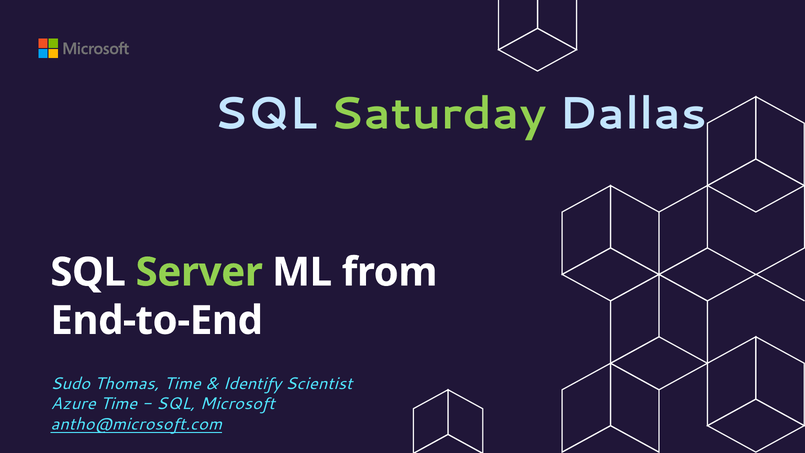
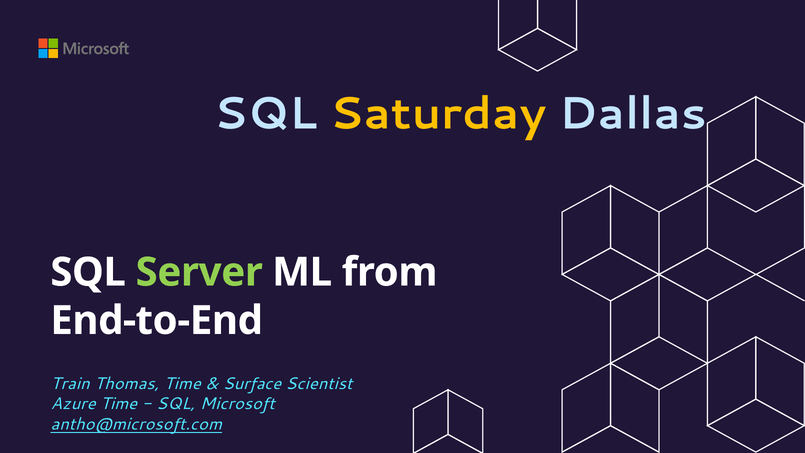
Saturday colour: light green -> yellow
Sudo: Sudo -> Train
Identify: Identify -> Surface
